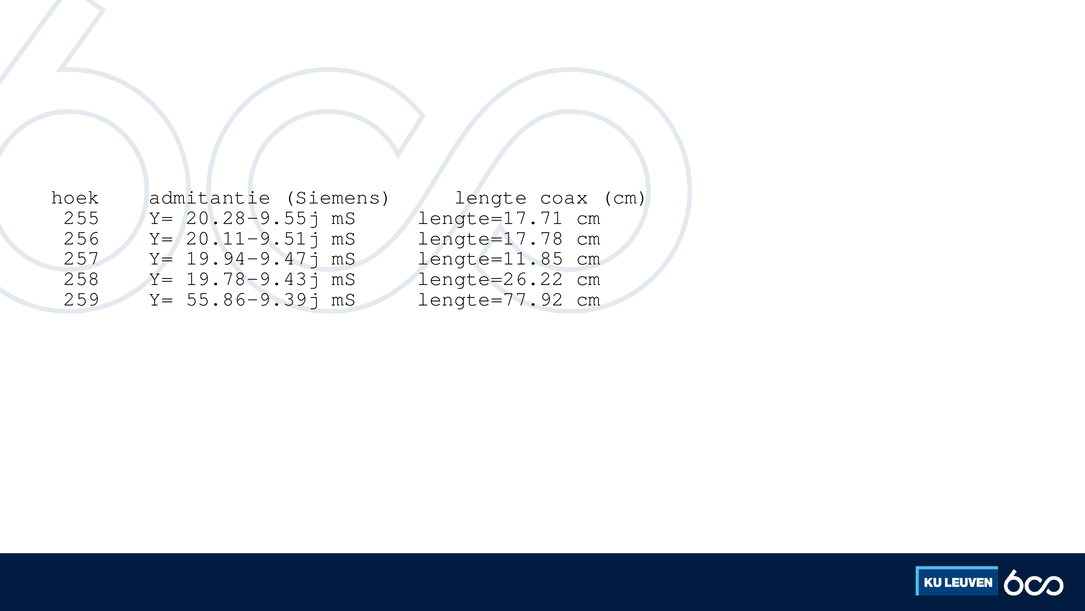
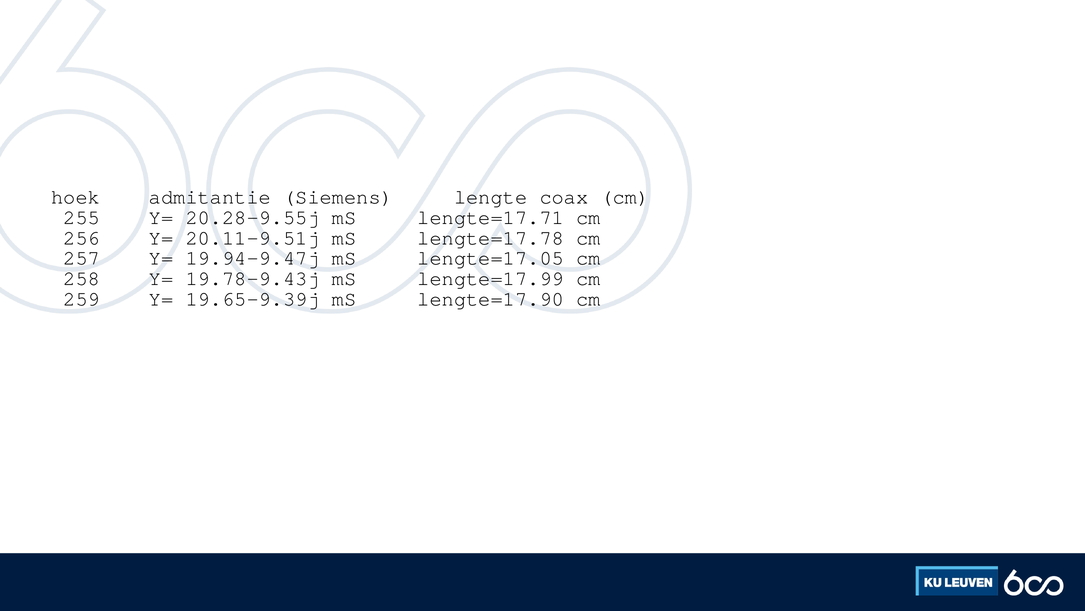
lengte=11.85: lengte=11.85 -> lengte=17.05
lengte=26.22: lengte=26.22 -> lengte=17.99
55.86-9.39j: 55.86-9.39j -> 19.65-9.39j
lengte=77.92: lengte=77.92 -> lengte=17.90
